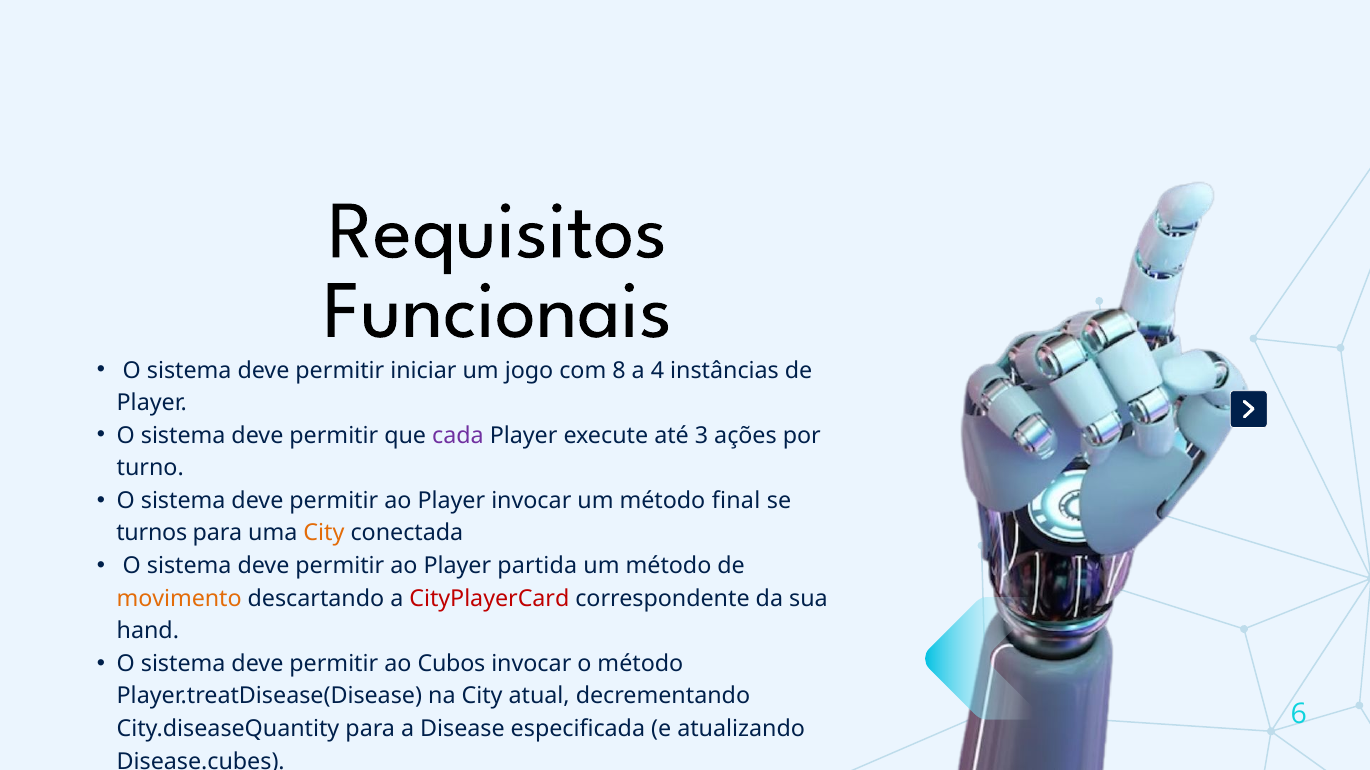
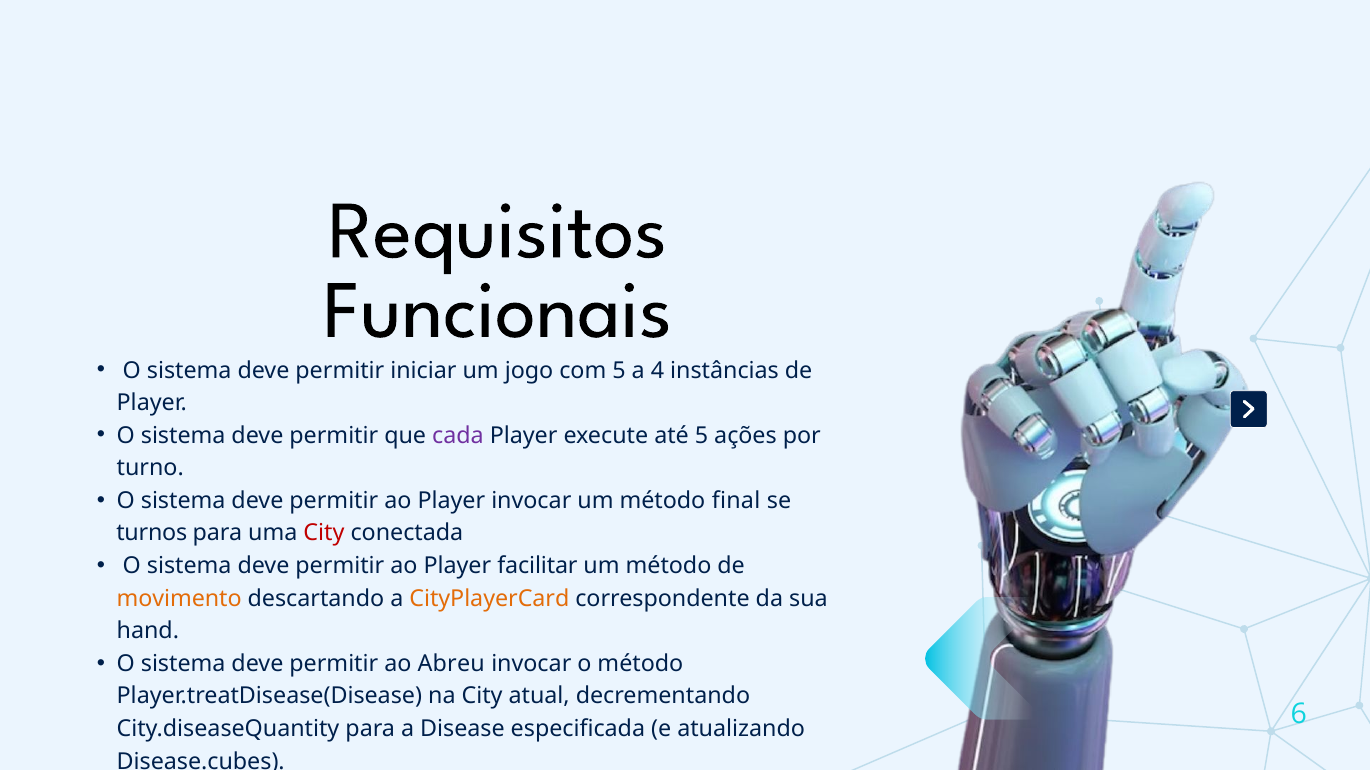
com 8: 8 -> 5
até 3: 3 -> 5
City at (324, 534) colour: orange -> red
partida: partida -> facilitar
CityPlayerCard colour: red -> orange
Cubos: Cubos -> Abreu
